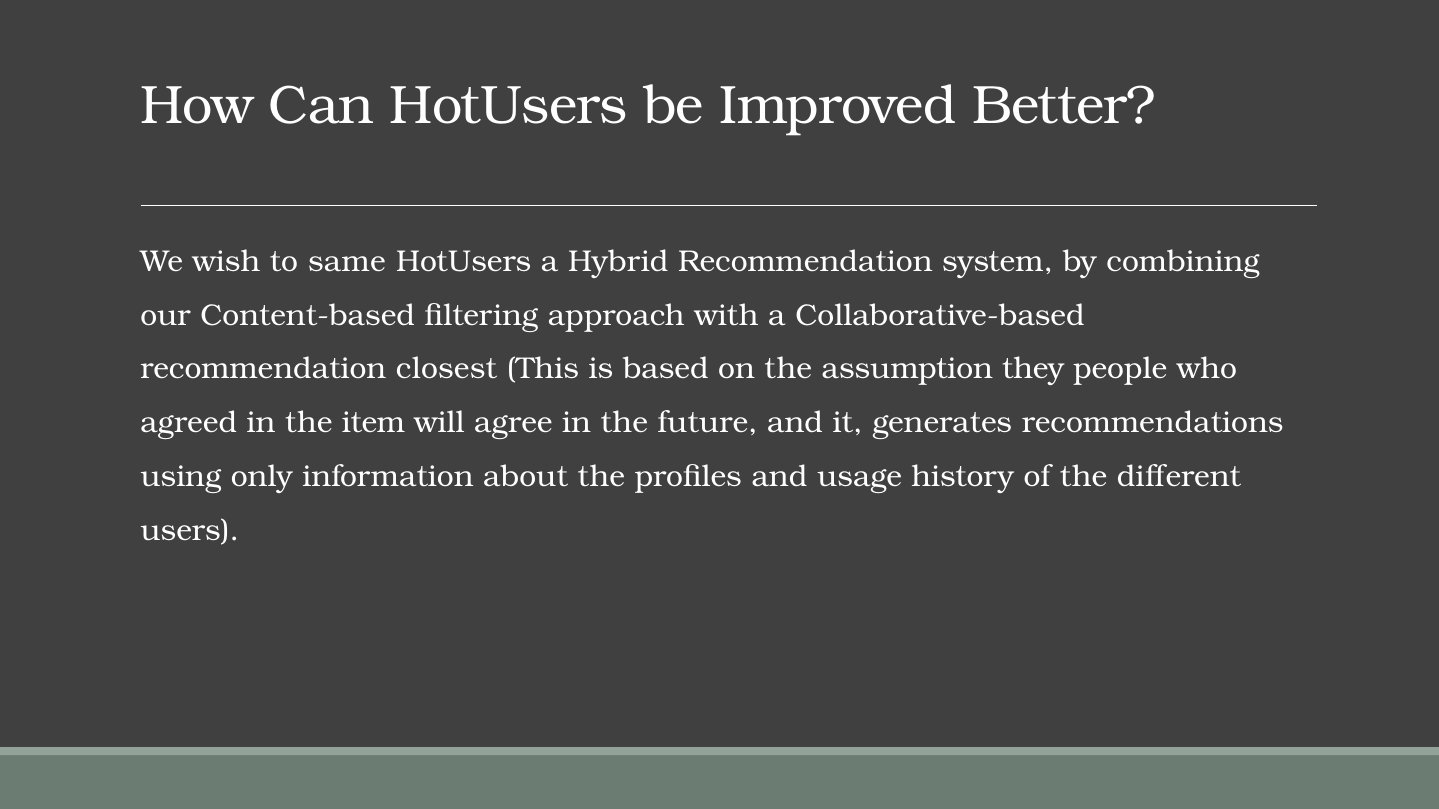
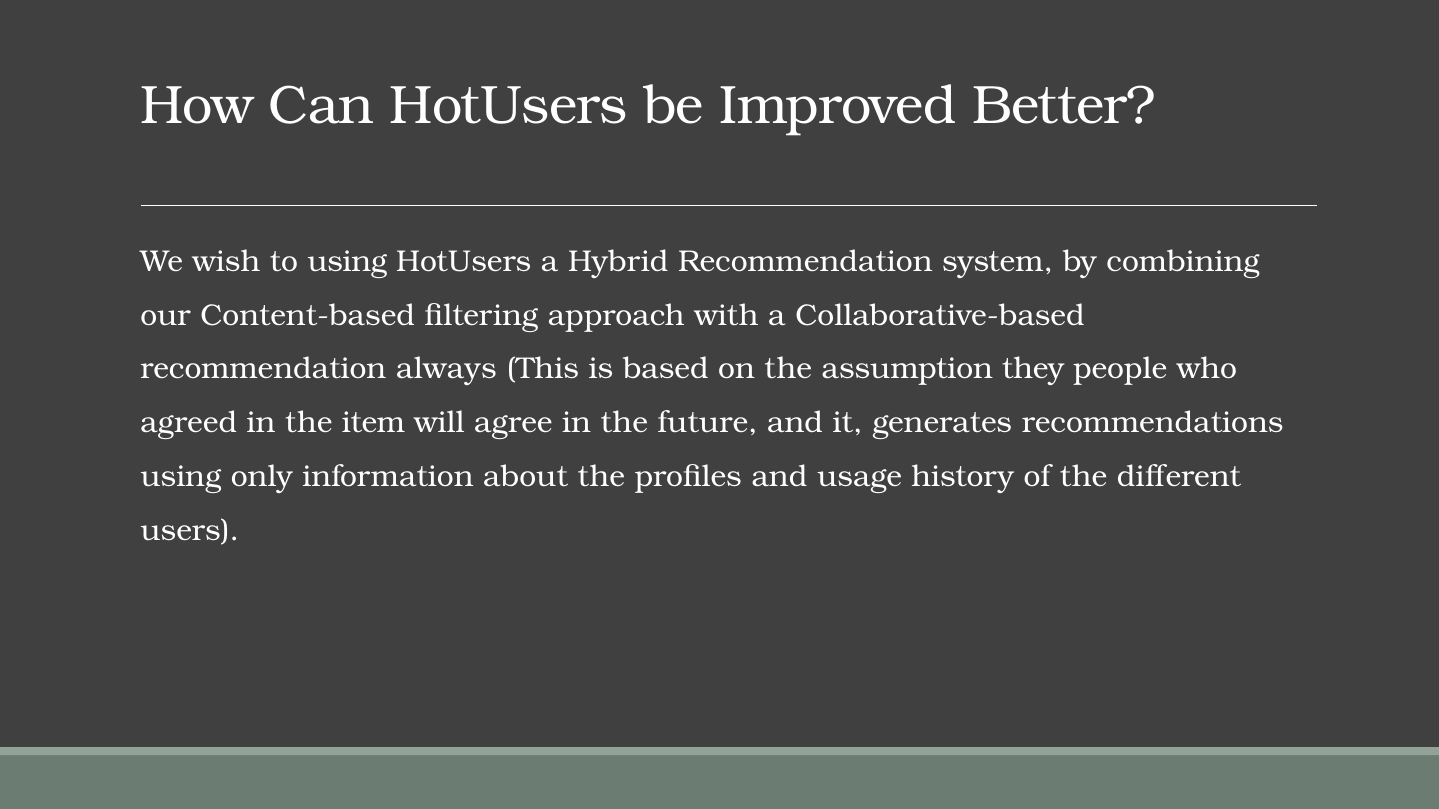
to same: same -> using
closest: closest -> always
